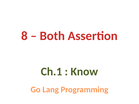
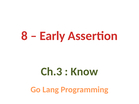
Both: Both -> Early
Ch.1: Ch.1 -> Ch.3
